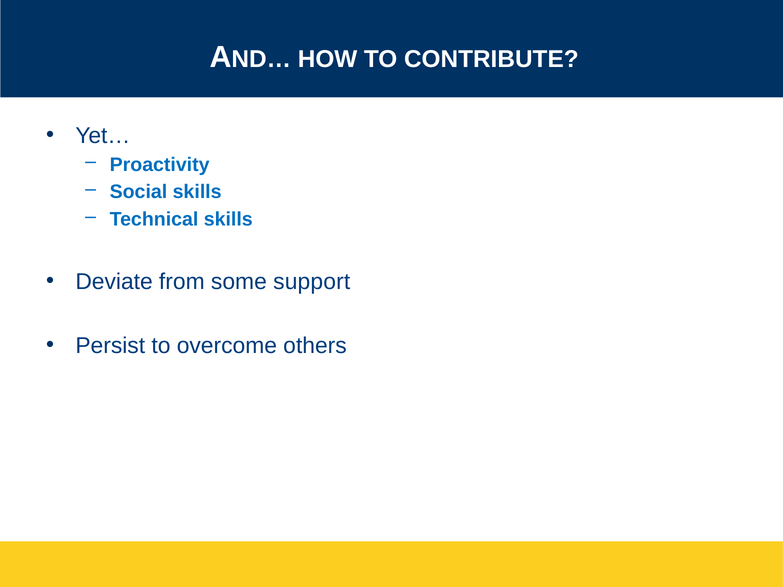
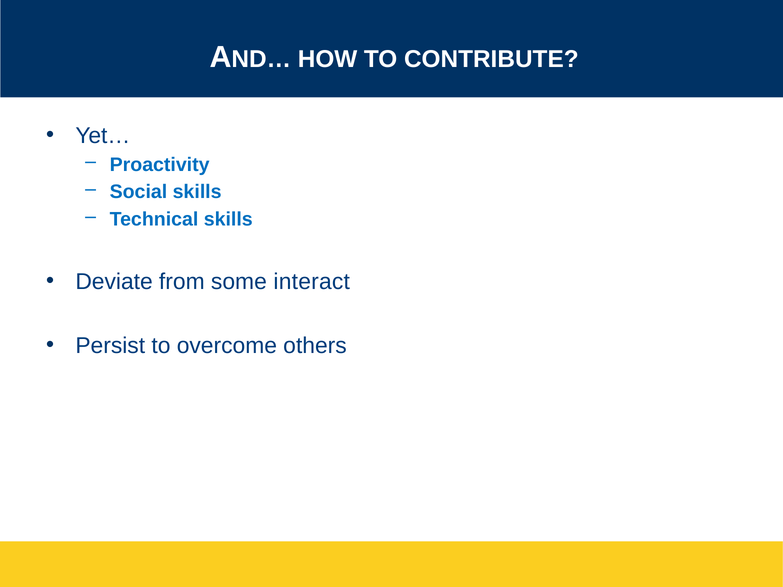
support: support -> interact
